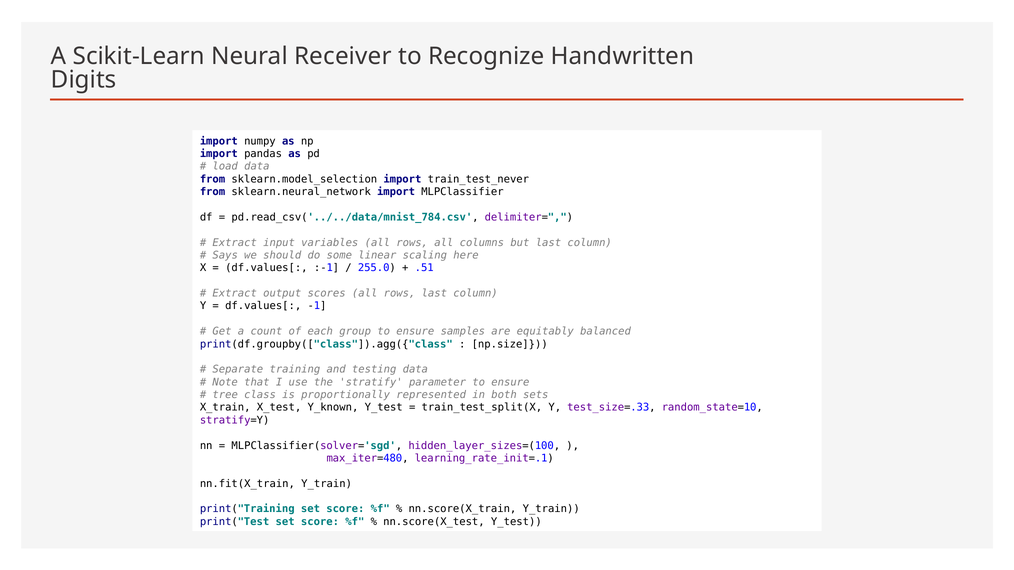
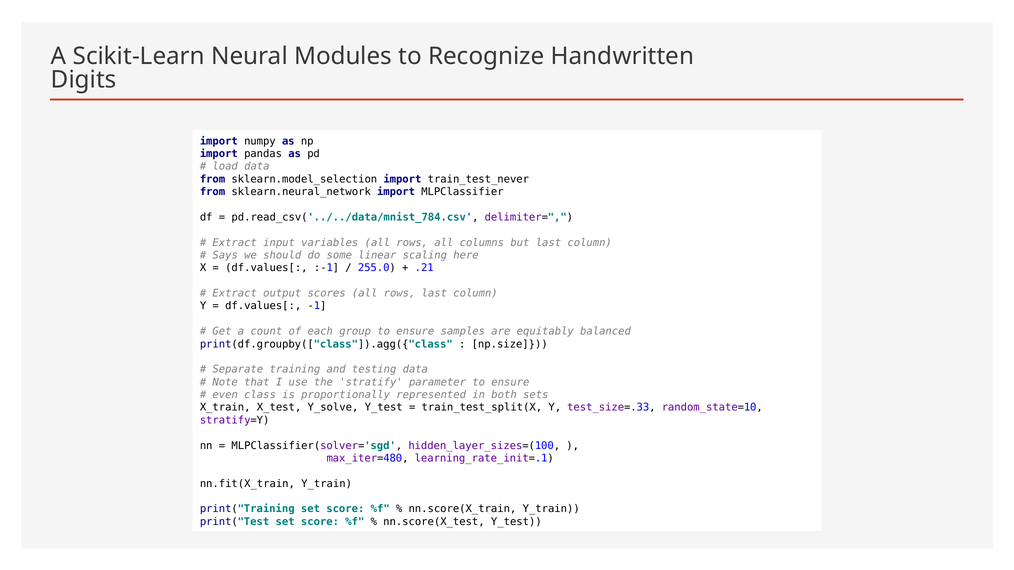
Receiver: Receiver -> Modules
.51: .51 -> .21
tree: tree -> even
Y_known: Y_known -> Y_solve
